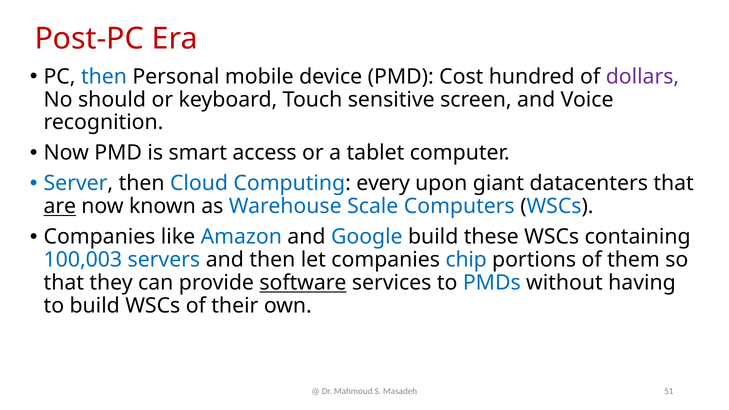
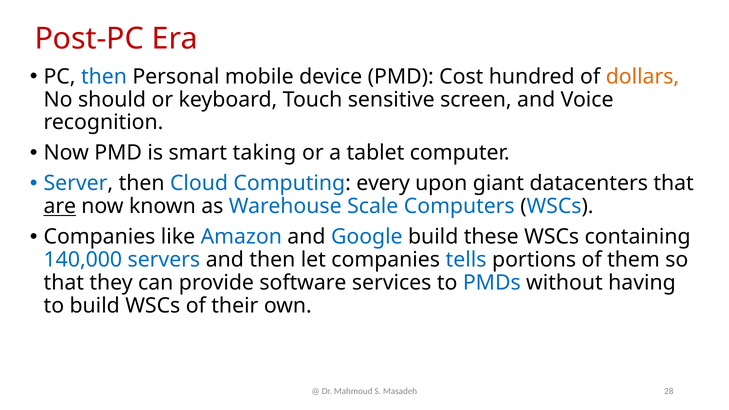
dollars colour: purple -> orange
access: access -> taking
100,003: 100,003 -> 140,000
chip: chip -> tells
software underline: present -> none
51: 51 -> 28
